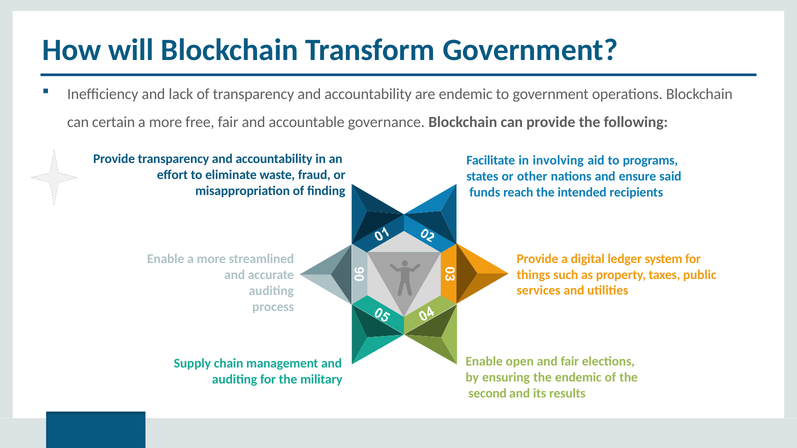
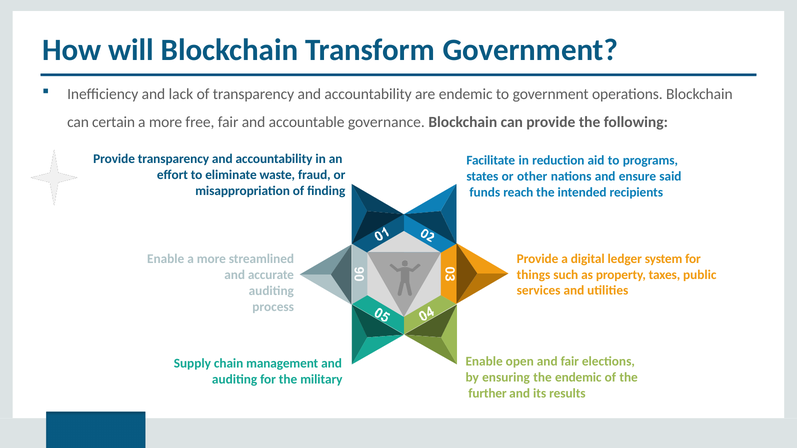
involving: involving -> reduction
second: second -> further
